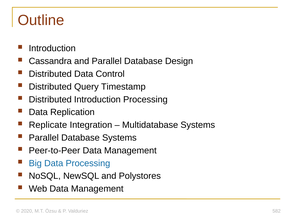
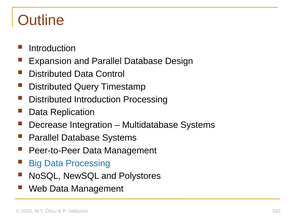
Cassandra: Cassandra -> Expansion
Replicate: Replicate -> Decrease
